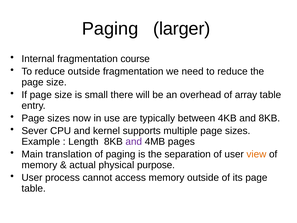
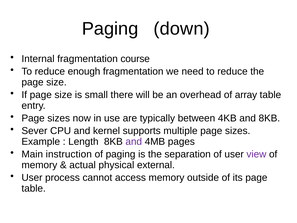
larger: larger -> down
reduce outside: outside -> enough
translation: translation -> instruction
view colour: orange -> purple
purpose: purpose -> external
